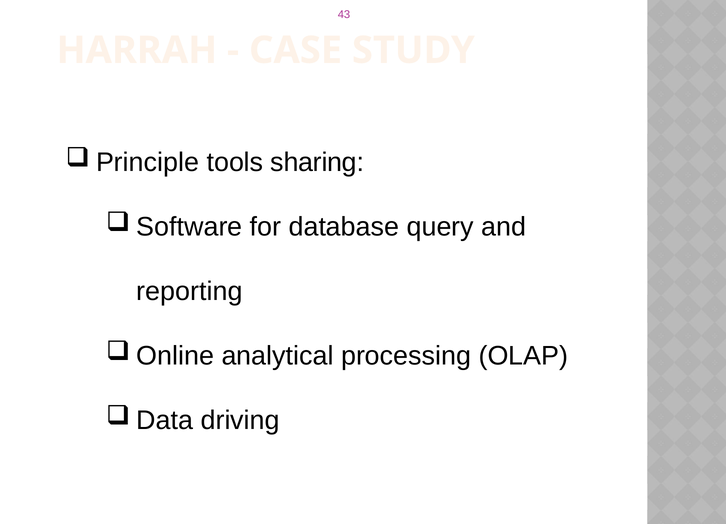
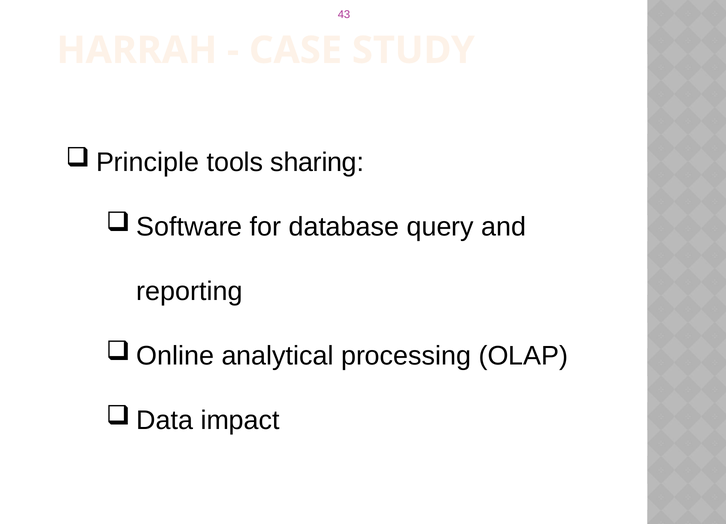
driving: driving -> impact
